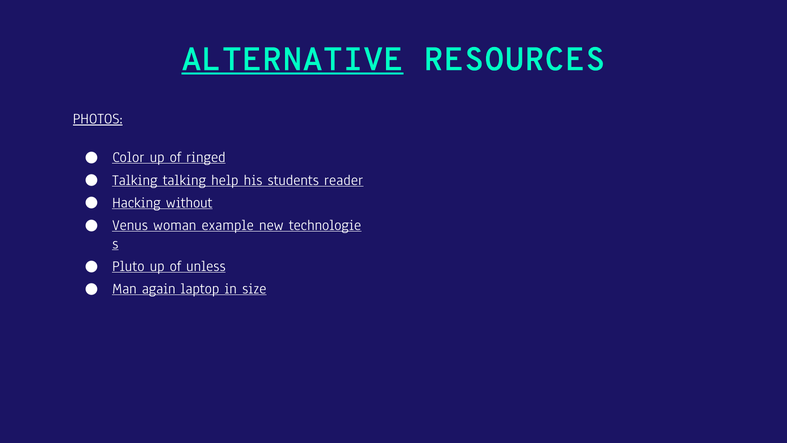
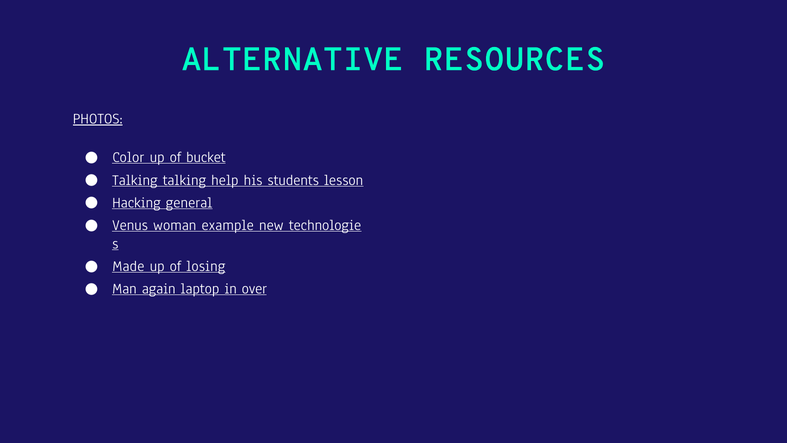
ALTERNATIVE underline: present -> none
ringed: ringed -> bucket
reader: reader -> lesson
without: without -> general
Pluto: Pluto -> Made
unless: unless -> losing
size: size -> over
